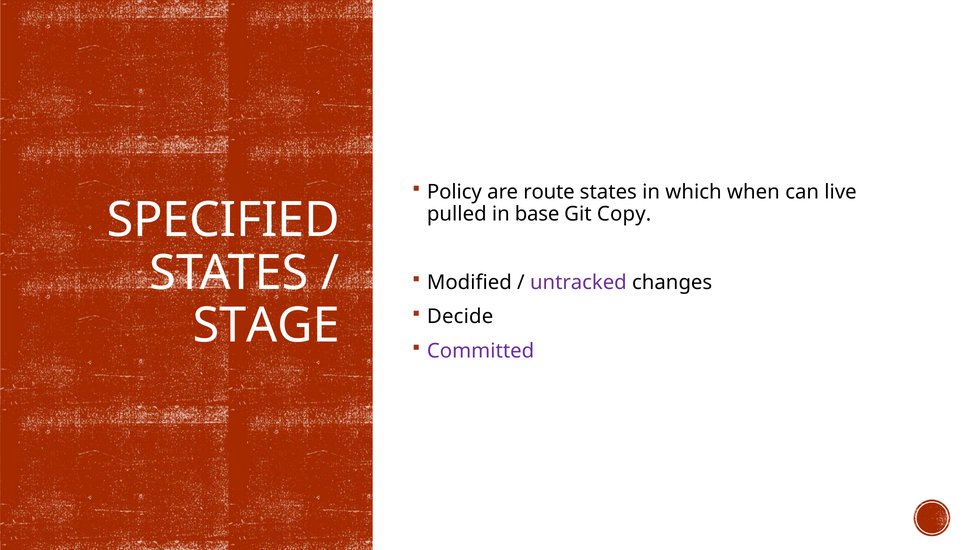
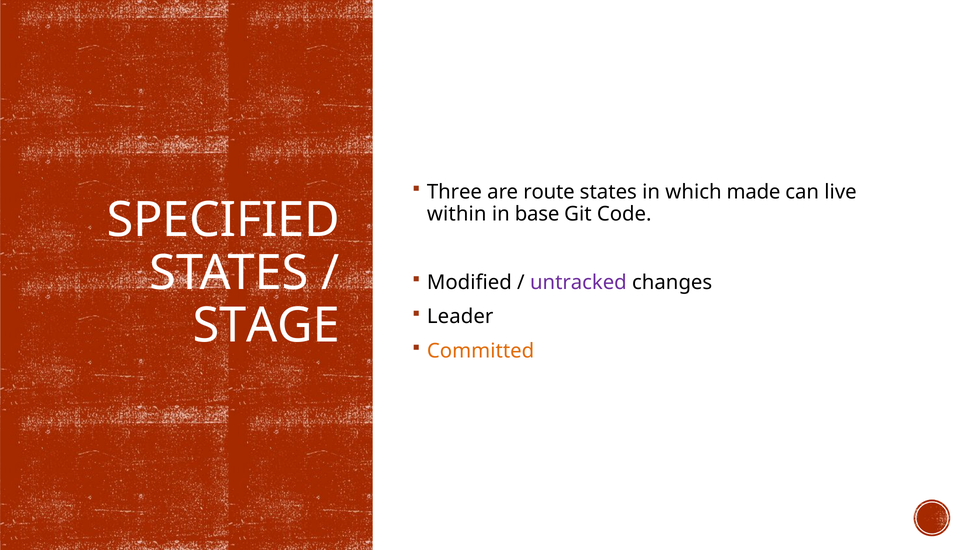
Policy: Policy -> Three
when: when -> made
pulled: pulled -> within
Copy: Copy -> Code
Decide: Decide -> Leader
Committed colour: purple -> orange
